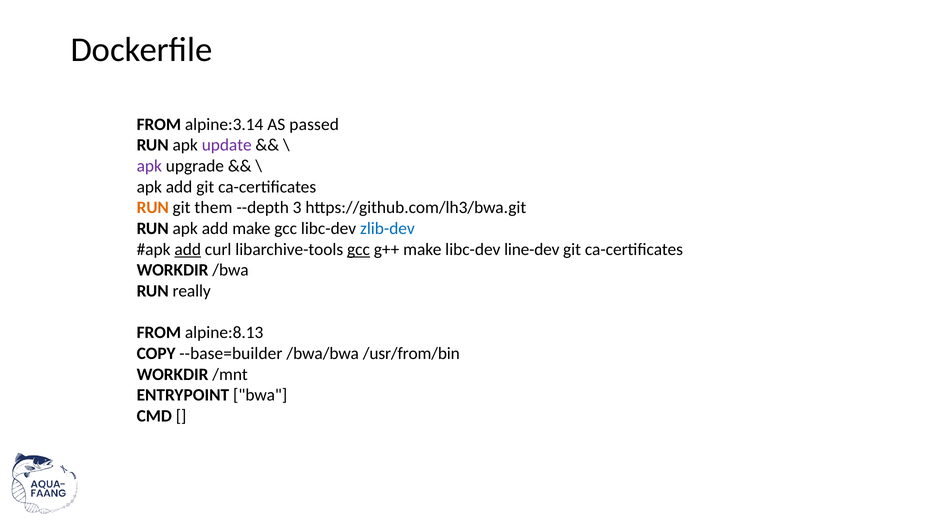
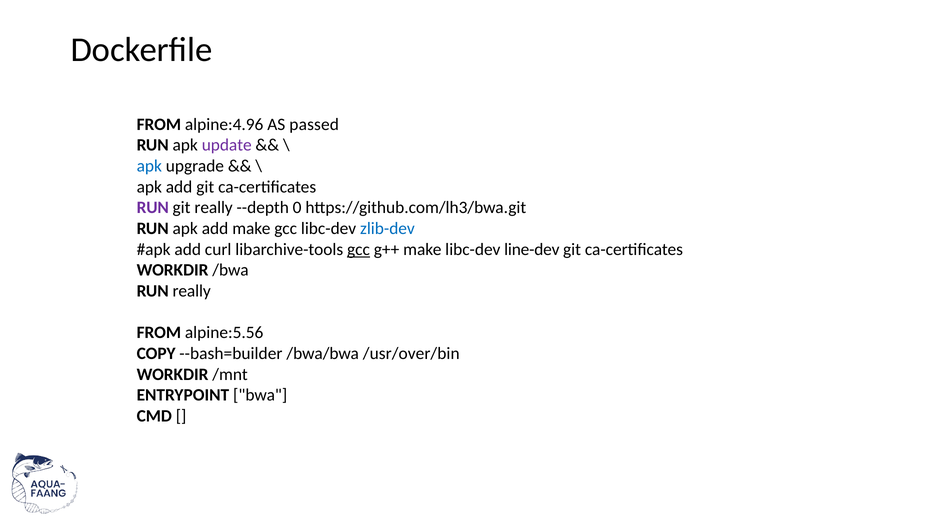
alpine:3.14: alpine:3.14 -> alpine:4.96
apk at (149, 166) colour: purple -> blue
RUN at (153, 208) colour: orange -> purple
git them: them -> really
3: 3 -> 0
add at (188, 249) underline: present -> none
alpine:8.13: alpine:8.13 -> alpine:5.56
--base=builder: --base=builder -> --bash=builder
/usr/from/bin: /usr/from/bin -> /usr/over/bin
